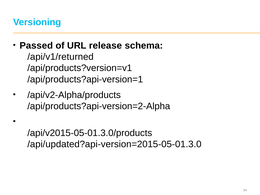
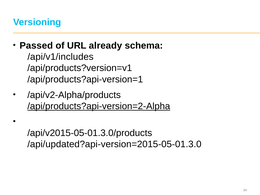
release: release -> already
/api/v1/returned: /api/v1/returned -> /api/v1/includes
/api/products?api-version=2-Alpha underline: none -> present
